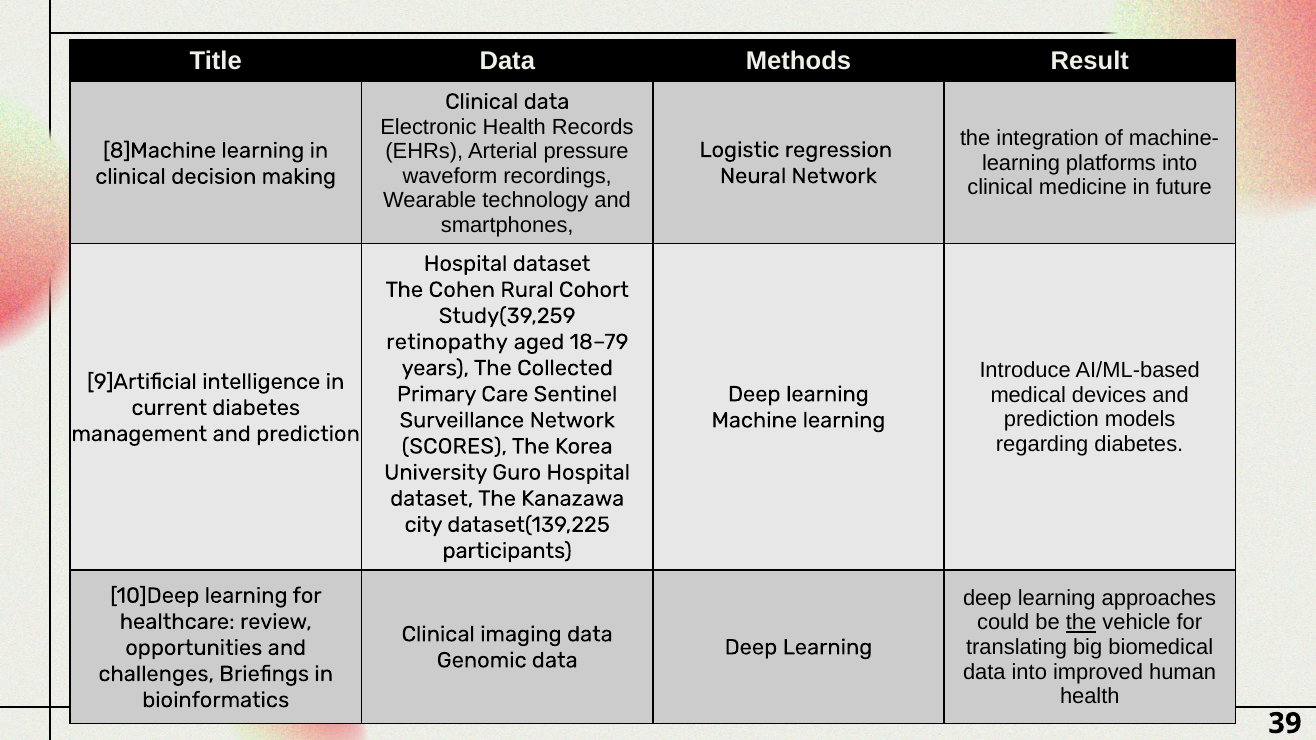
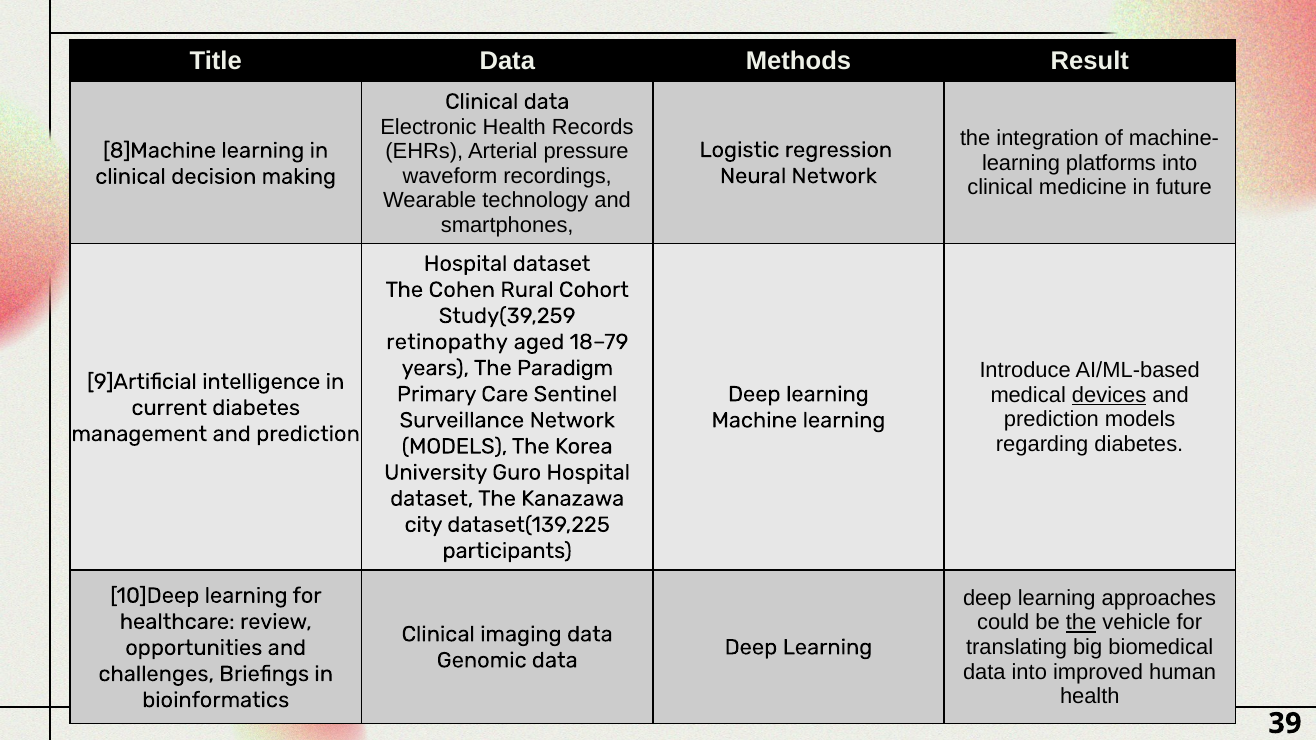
Collected: Collected -> Paradigm
devices underline: none -> present
SCORES at (454, 446): SCORES -> MODELS
